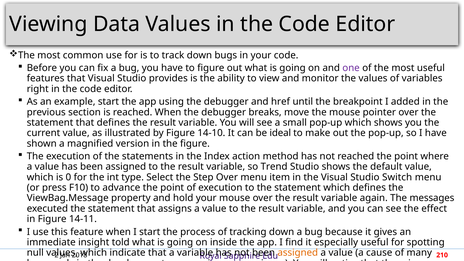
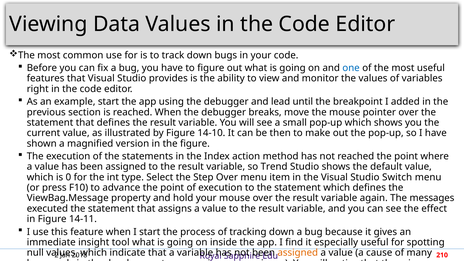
one at (351, 68) colour: purple -> blue
href: href -> lead
ideal: ideal -> then
told: told -> tool
